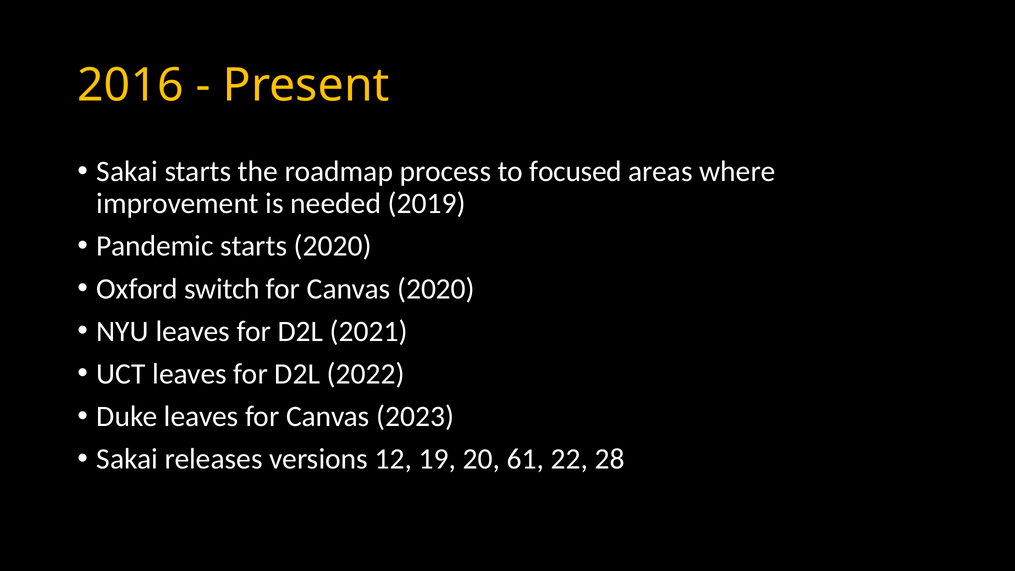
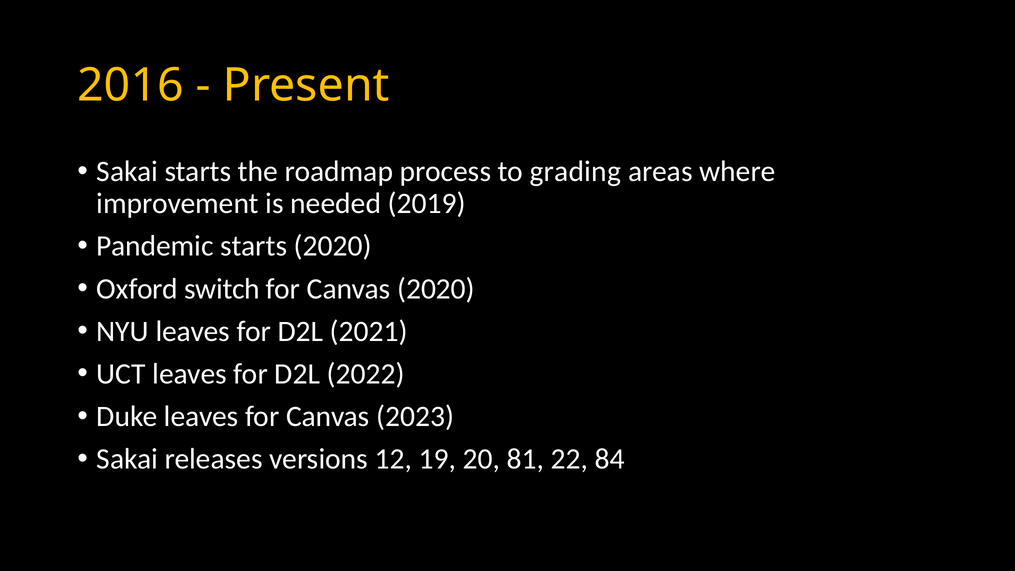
focused: focused -> grading
61: 61 -> 81
28: 28 -> 84
